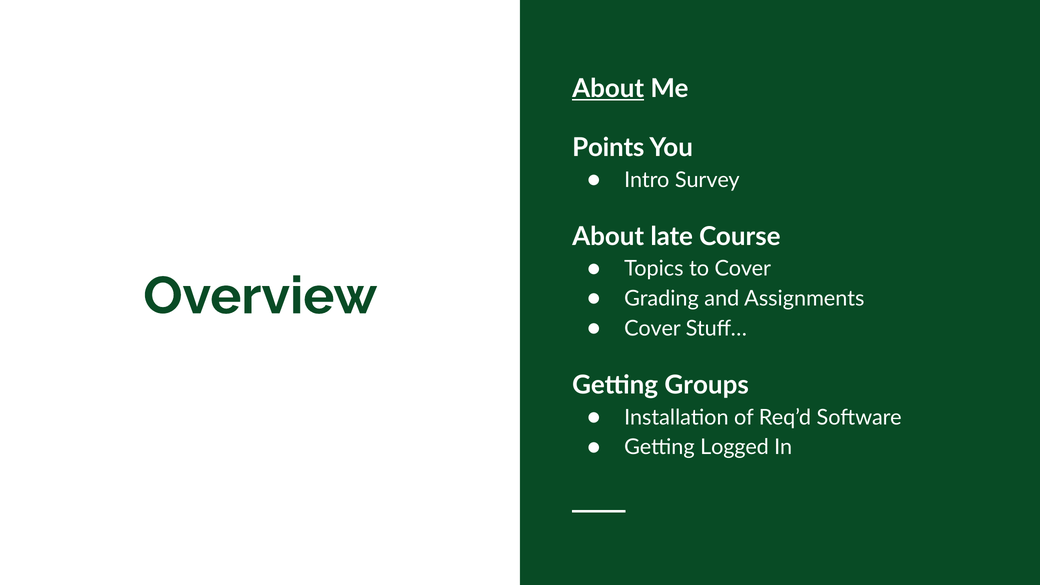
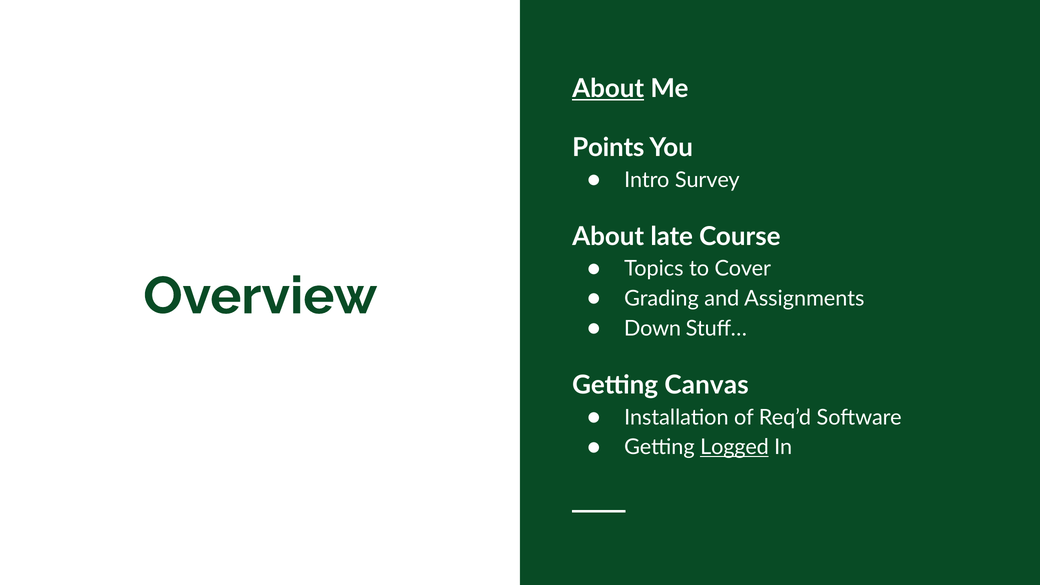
Cover at (652, 329): Cover -> Down
Groups: Groups -> Canvas
Logged underline: none -> present
